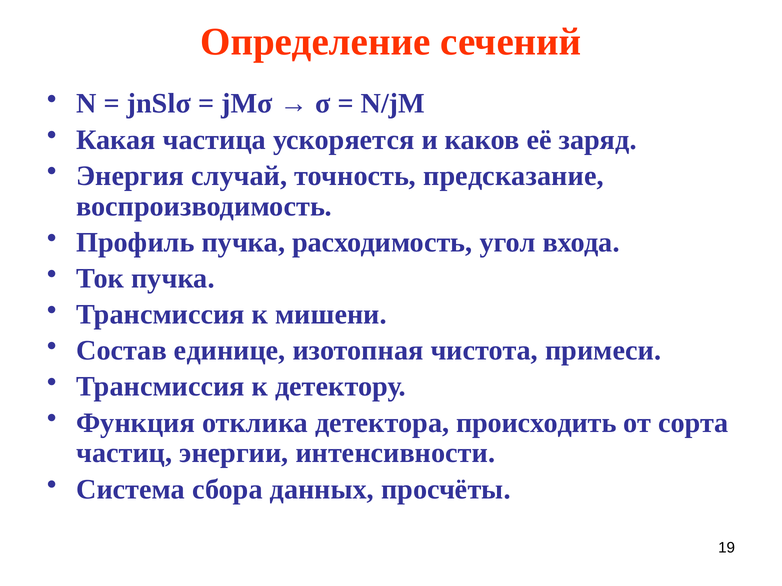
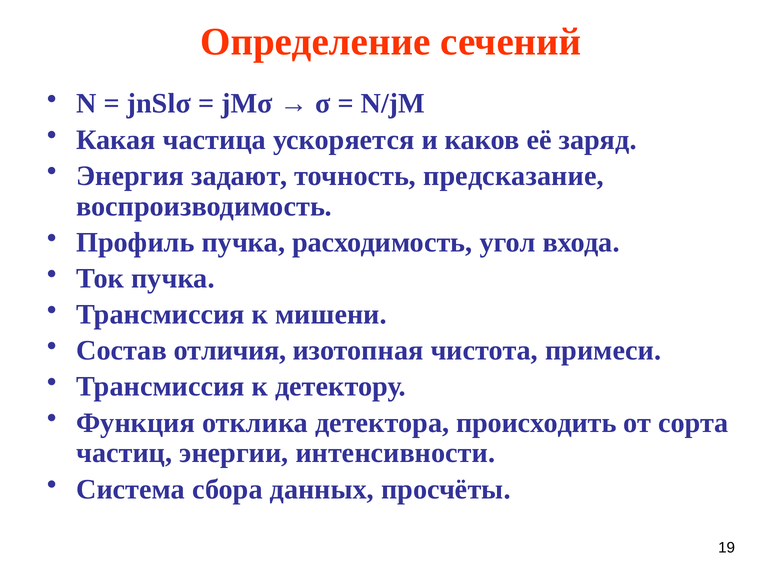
случай: случай -> задают
единице: единице -> отличия
